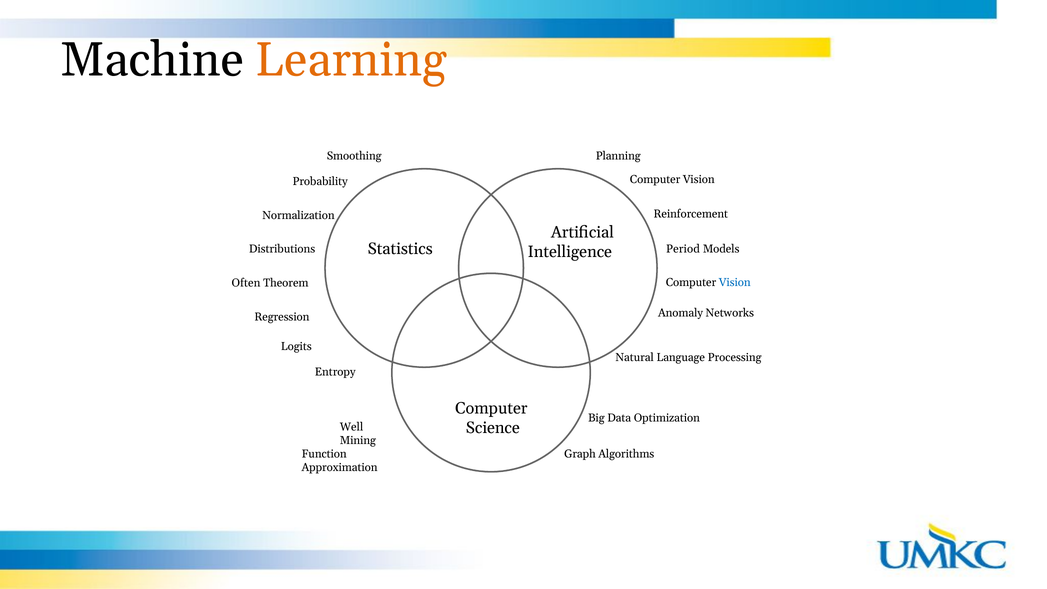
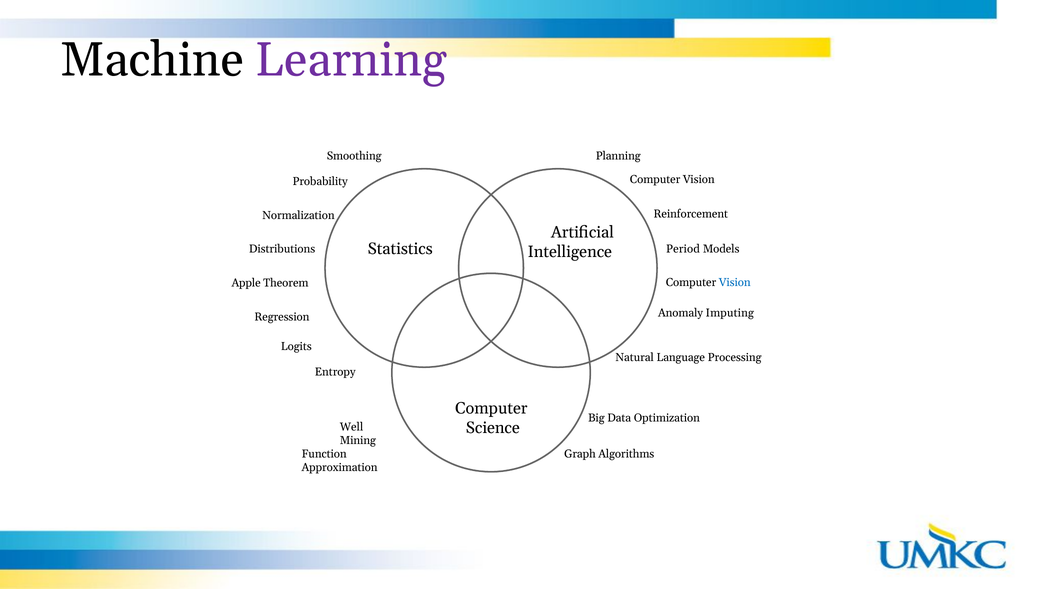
Learning colour: orange -> purple
Often: Often -> Apple
Networks: Networks -> Imputing
